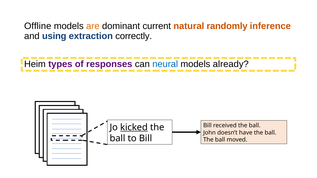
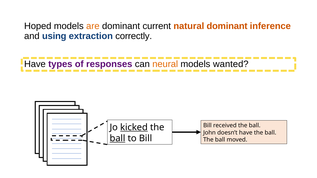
Offline: Offline -> Hoped
natural randomly: randomly -> dominant
Heim at (35, 64): Heim -> Have
neural colour: blue -> orange
already: already -> wanted
ball at (117, 139) underline: none -> present
